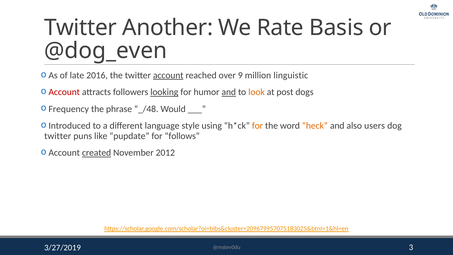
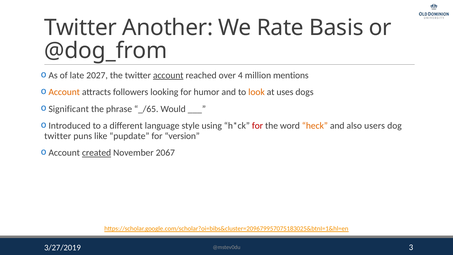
@dog_even: @dog_even -> @dog_from
2016: 2016 -> 2027
9: 9 -> 4
linguistic: linguistic -> mentions
Account at (64, 92) colour: red -> orange
looking underline: present -> none
and at (229, 92) underline: present -> none
post: post -> uses
Frequency: Frequency -> Significant
_/48: _/48 -> _/65
for at (257, 126) colour: orange -> red
follows: follows -> version
2012: 2012 -> 2067
